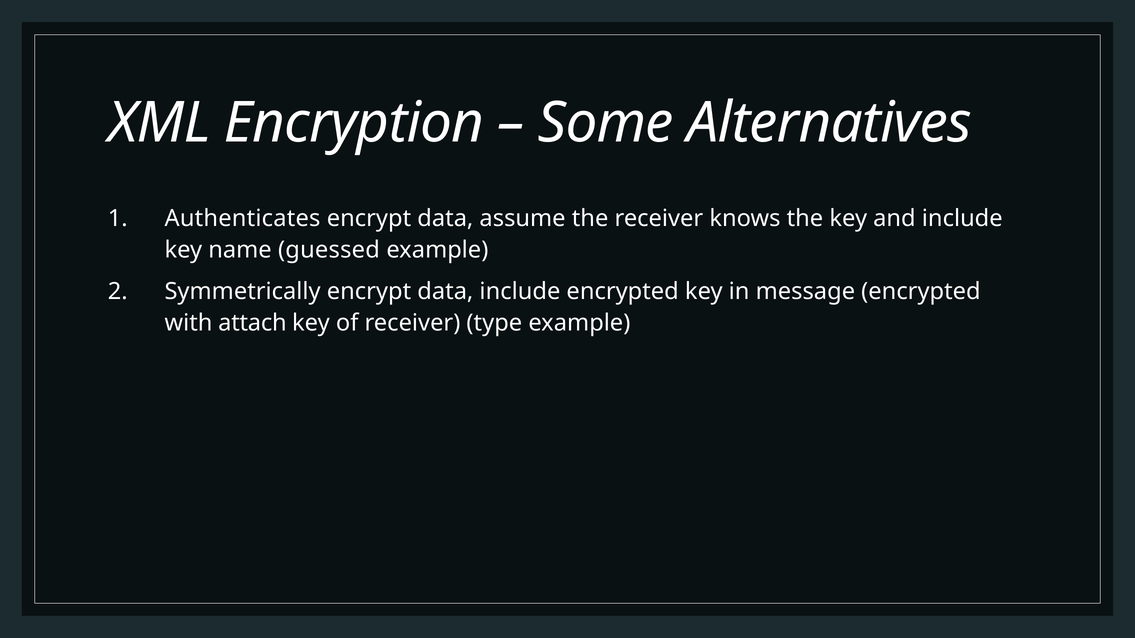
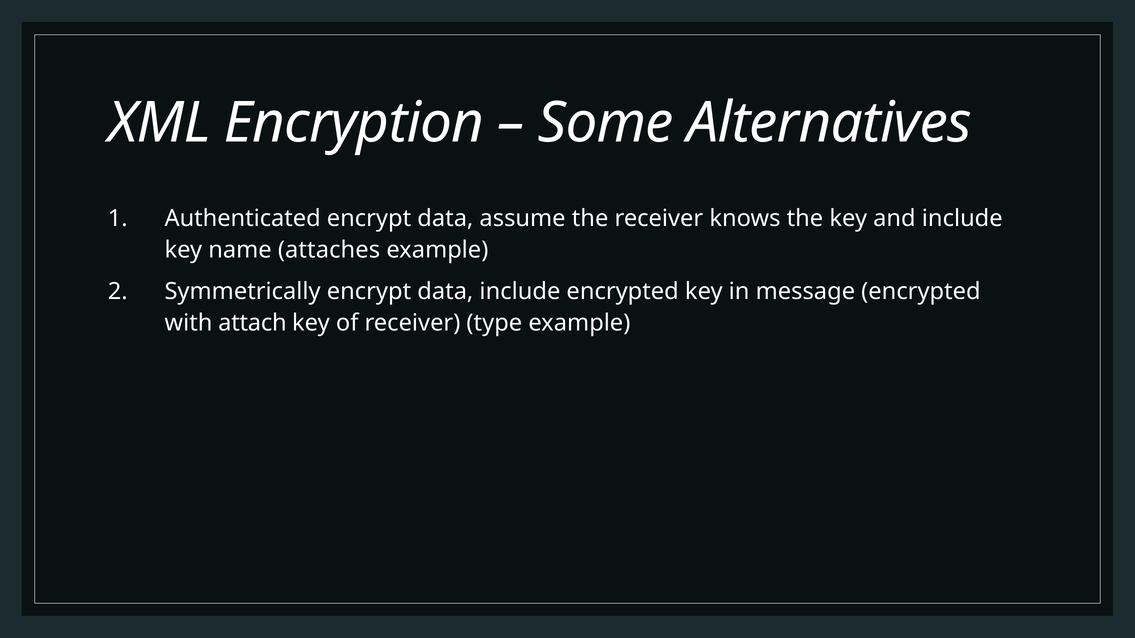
Authenticates: Authenticates -> Authenticated
guessed: guessed -> attaches
